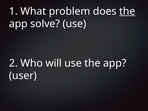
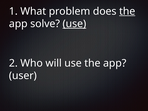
use at (74, 24) underline: none -> present
